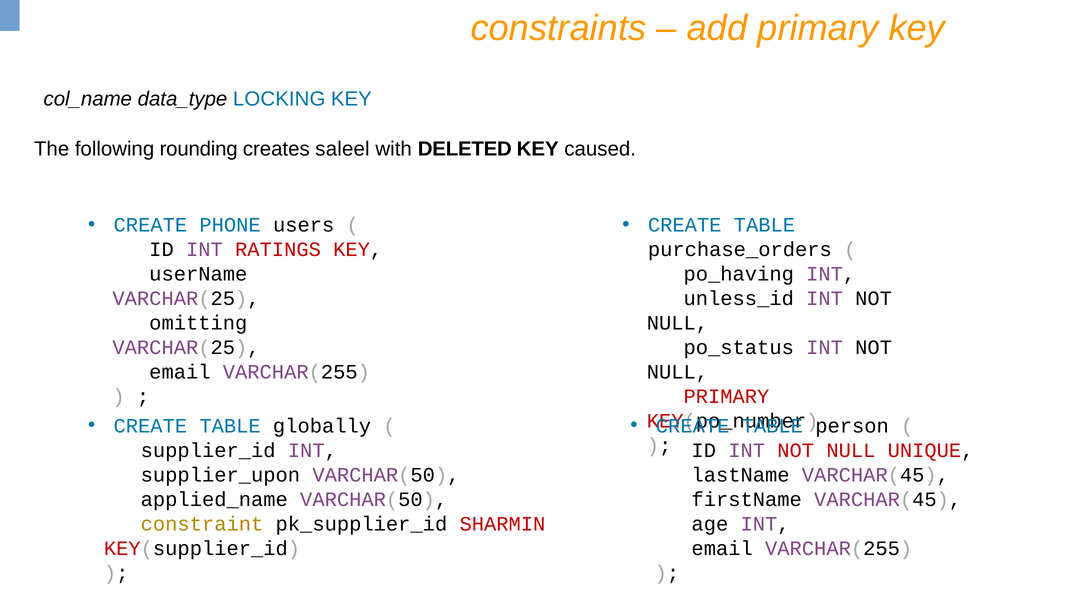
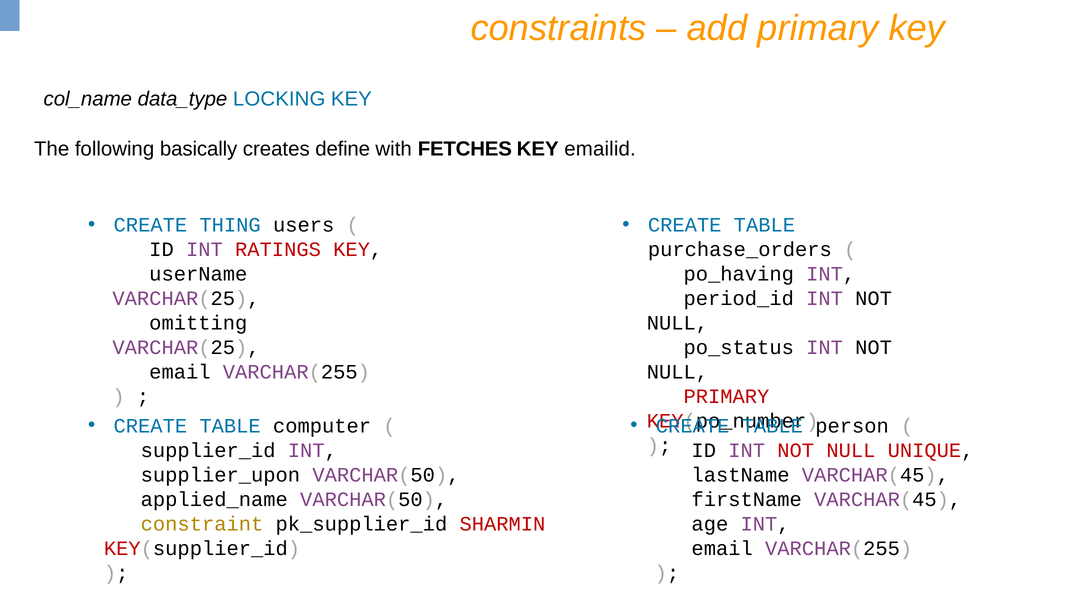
rounding: rounding -> basically
saleel: saleel -> define
DELETED: DELETED -> FETCHES
caused: caused -> emailid
PHONE: PHONE -> THING
unless_id: unless_id -> period_id
globally: globally -> computer
